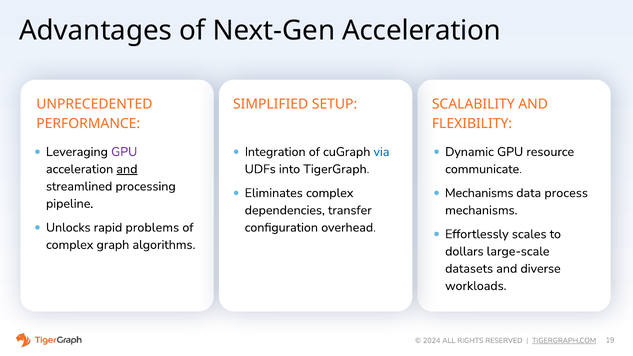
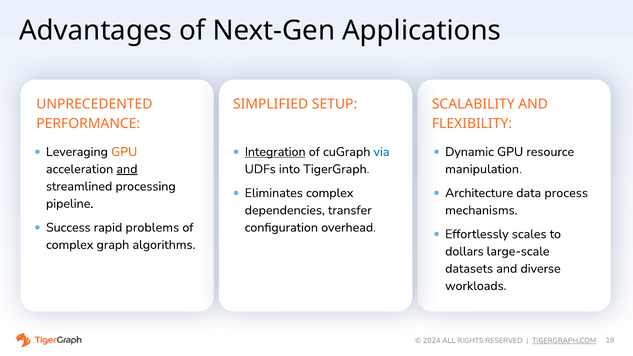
Next-Gen Acceleration: Acceleration -> Applications
GPU at (124, 152) colour: purple -> orange
Integration underline: none -> present
communicate: communicate -> manipulation
Mechanisms at (479, 193): Mechanisms -> Architecture
Unlocks: Unlocks -> Success
